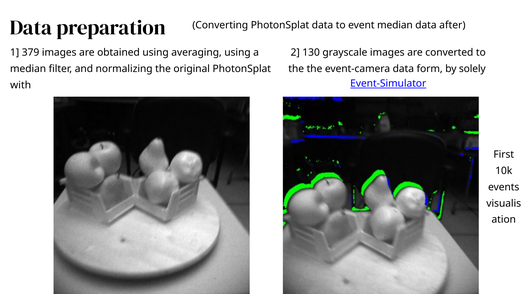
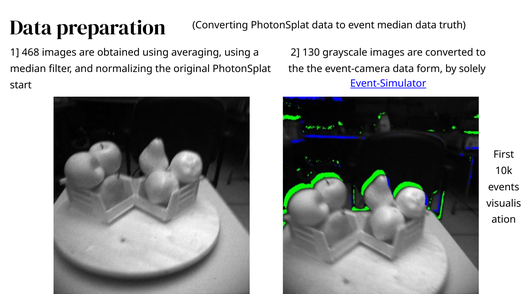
after: after -> truth
379: 379 -> 468
with: with -> start
